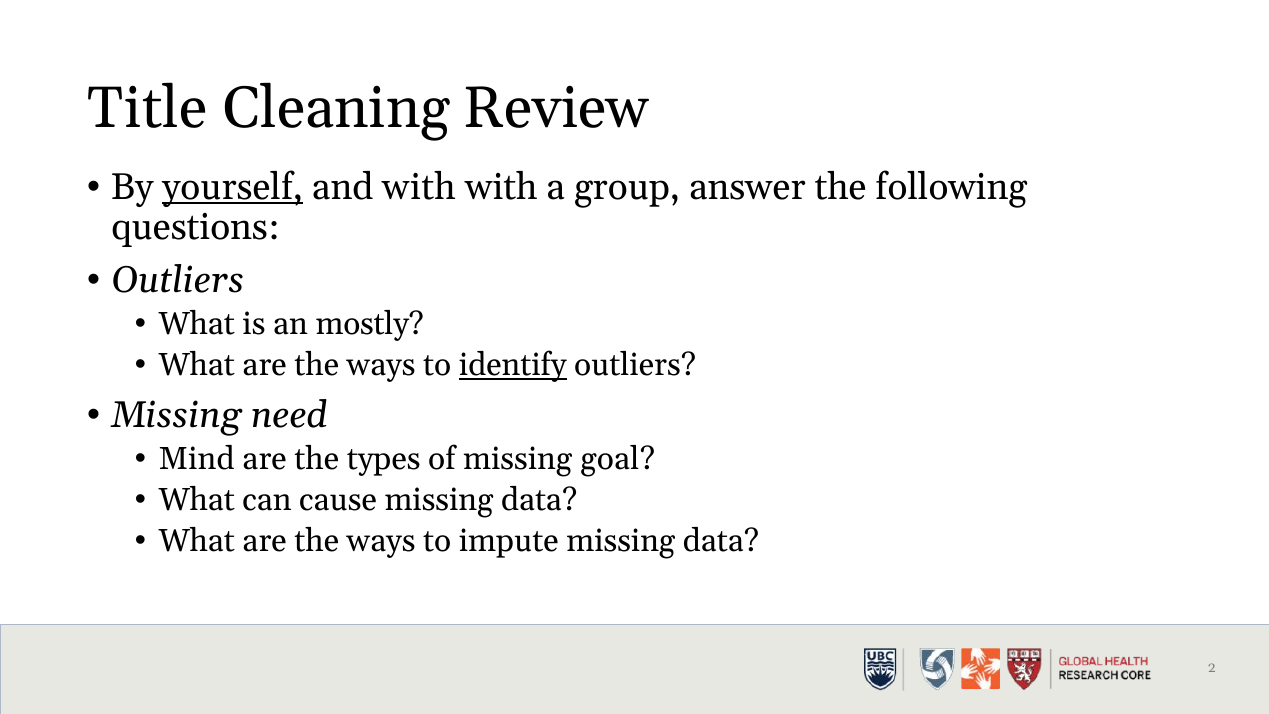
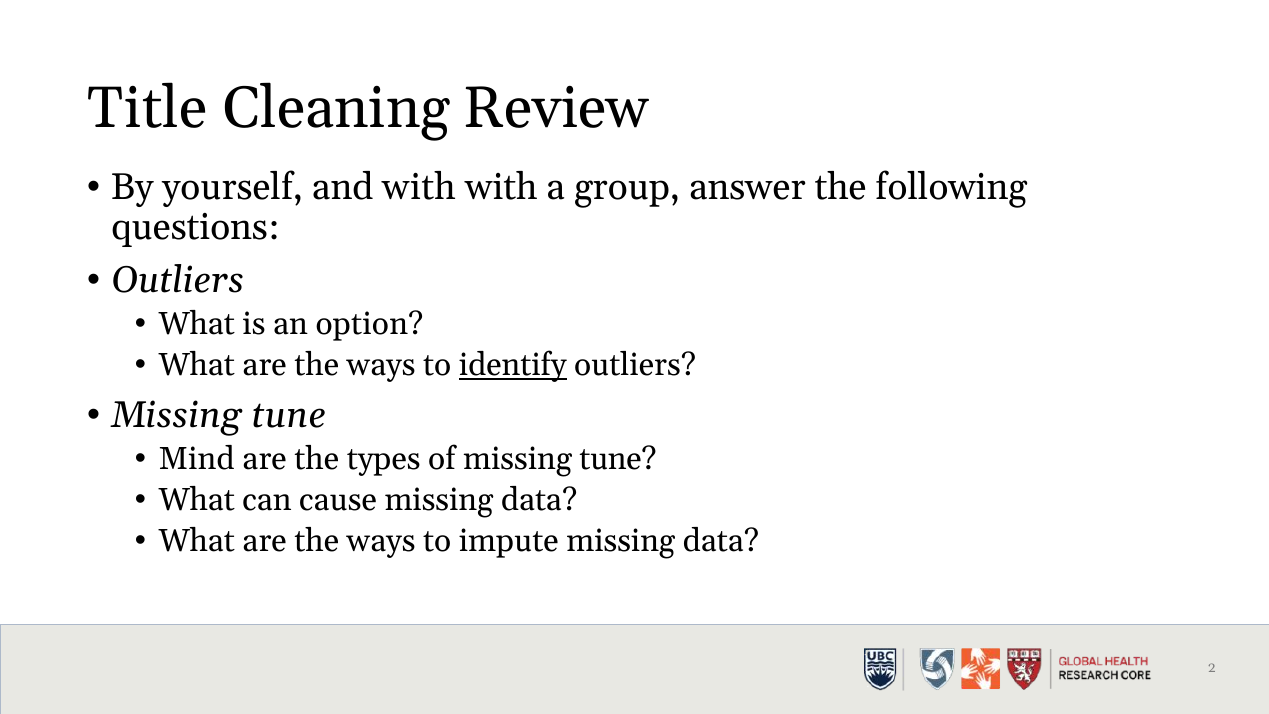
yourself underline: present -> none
mostly: mostly -> option
need at (289, 415): need -> tune
of missing goal: goal -> tune
